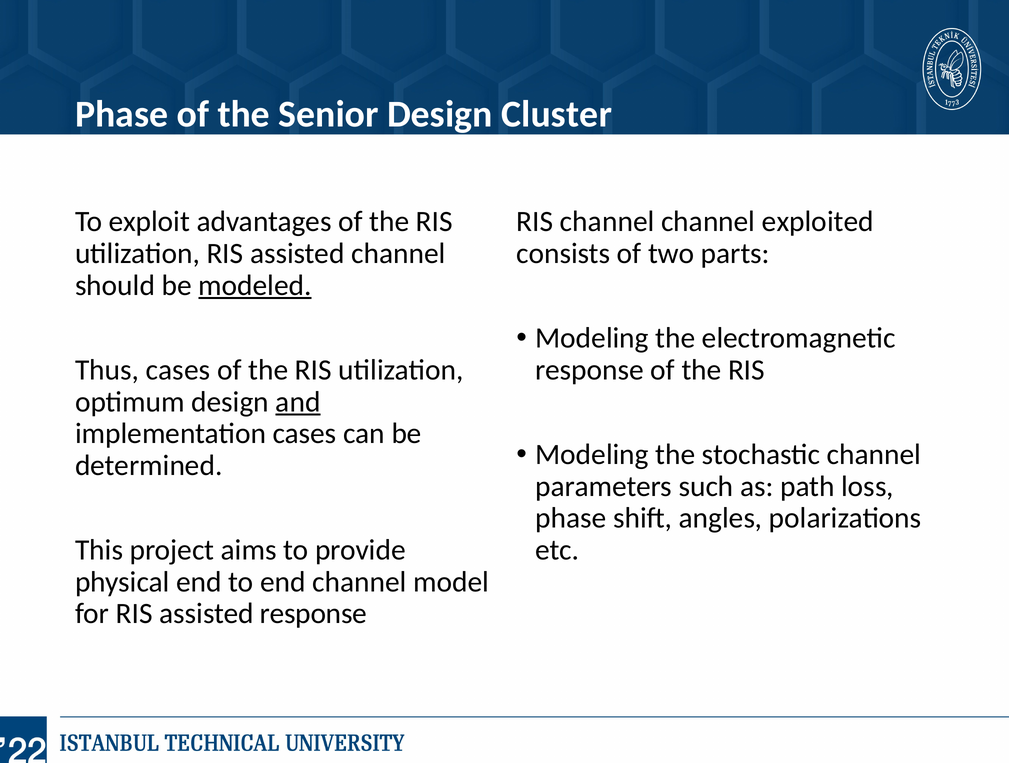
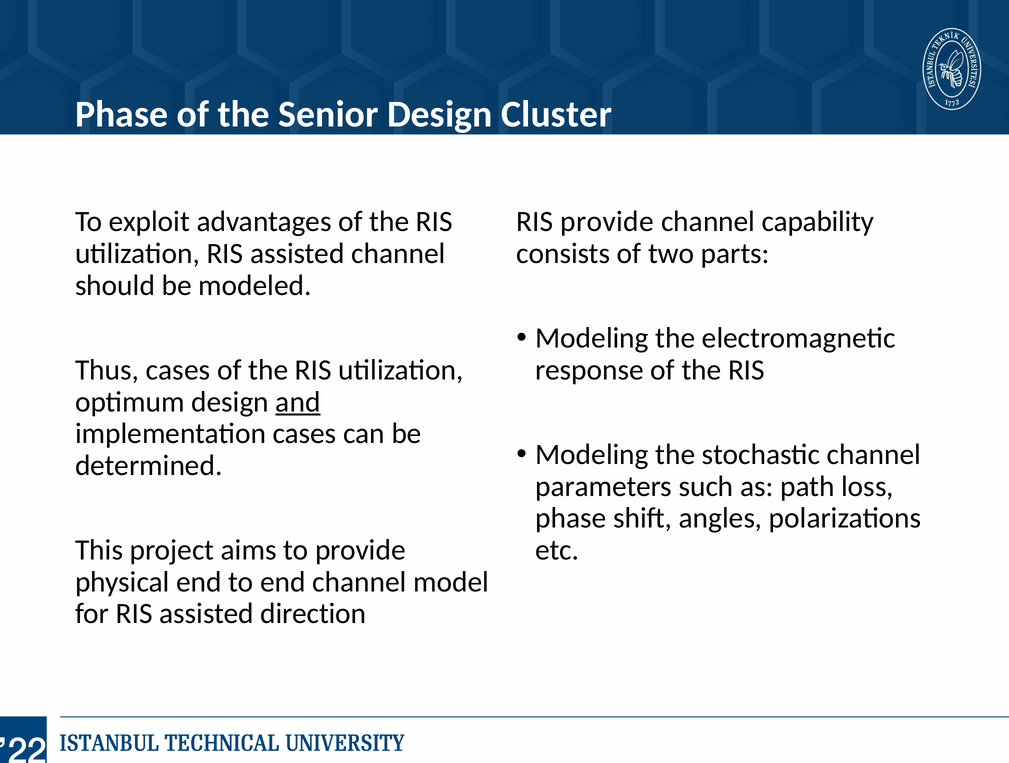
RIS channel: channel -> provide
exploited: exploited -> capability
modeled underline: present -> none
assisted response: response -> direction
